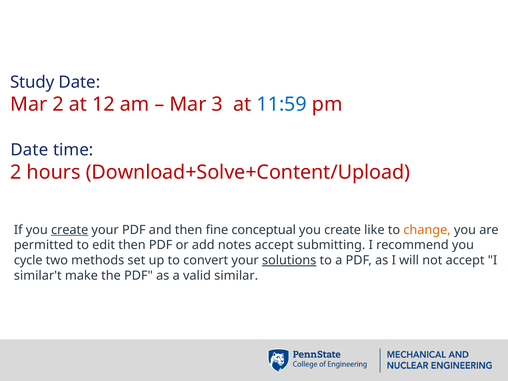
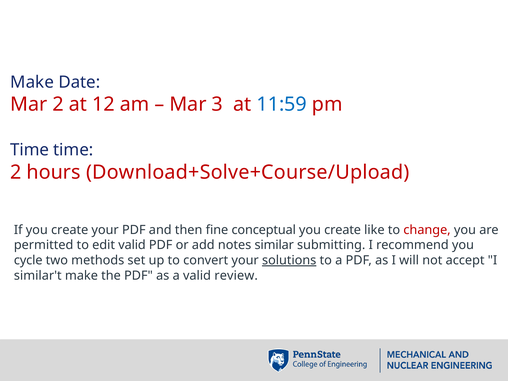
Study at (32, 82): Study -> Make
Date at (29, 150): Date -> Time
Download+Solve+Content/Upload: Download+Solve+Content/Upload -> Download+Solve+Course/Upload
create at (70, 230) underline: present -> none
change colour: orange -> red
edit then: then -> valid
notes accept: accept -> similar
similar: similar -> review
